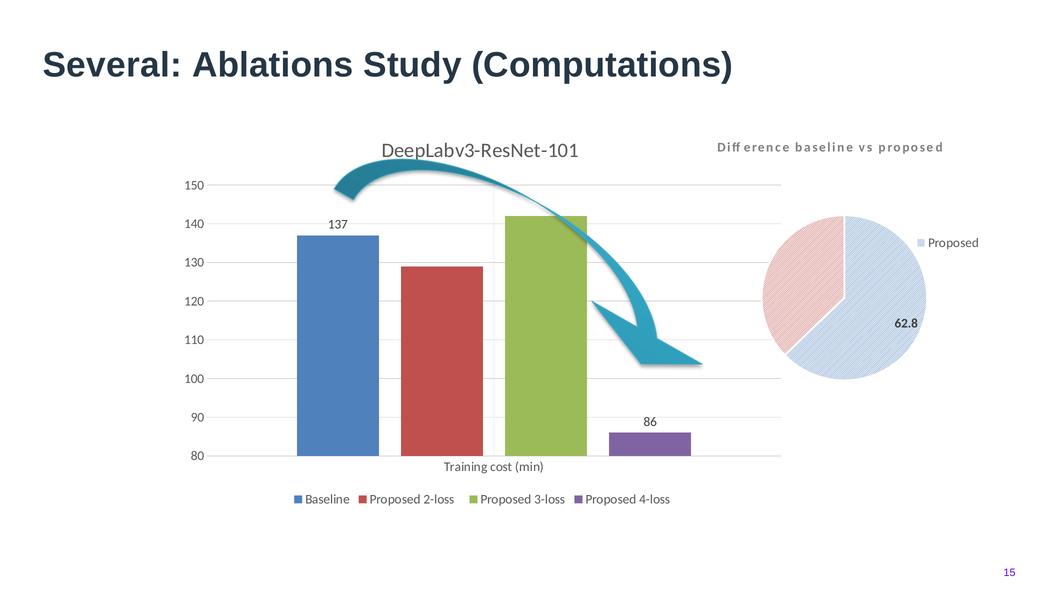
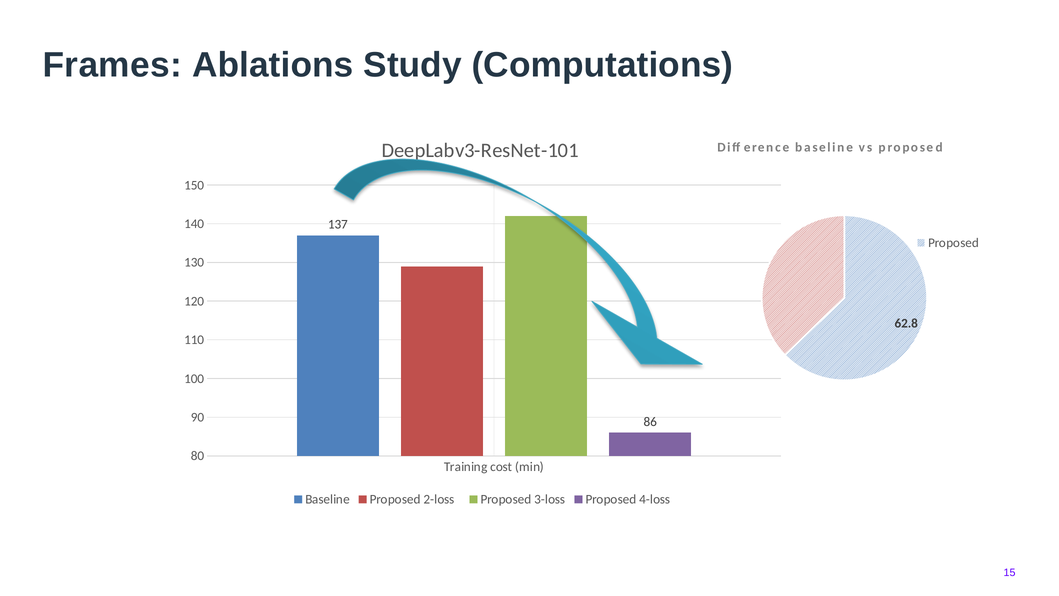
Several: Several -> Frames
